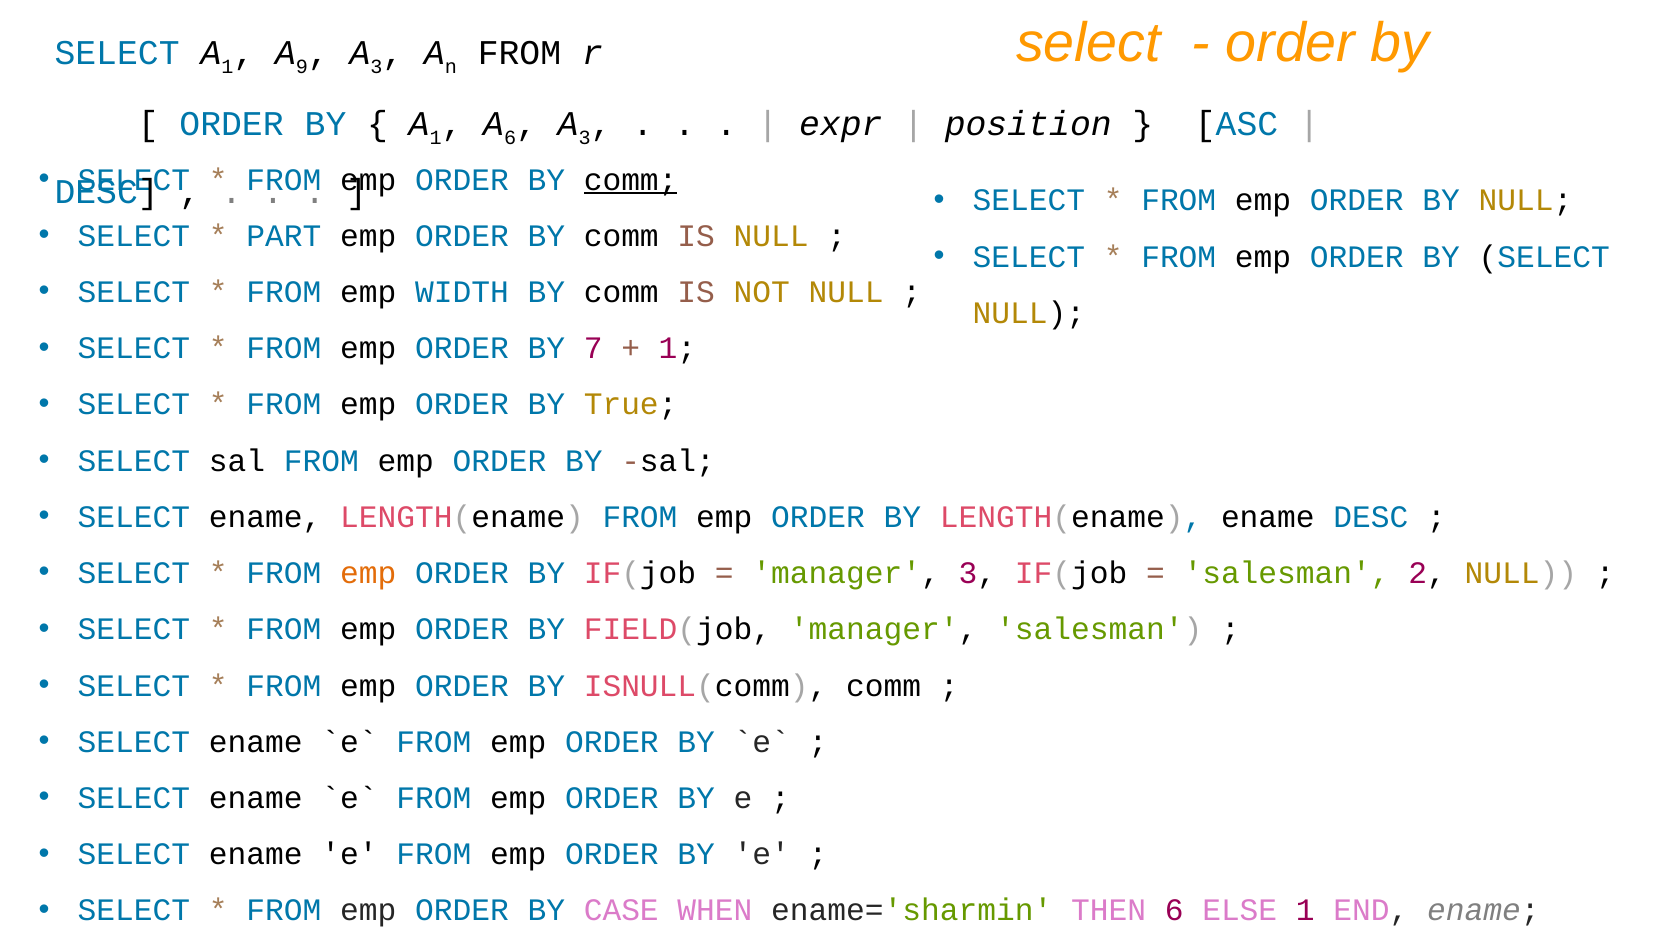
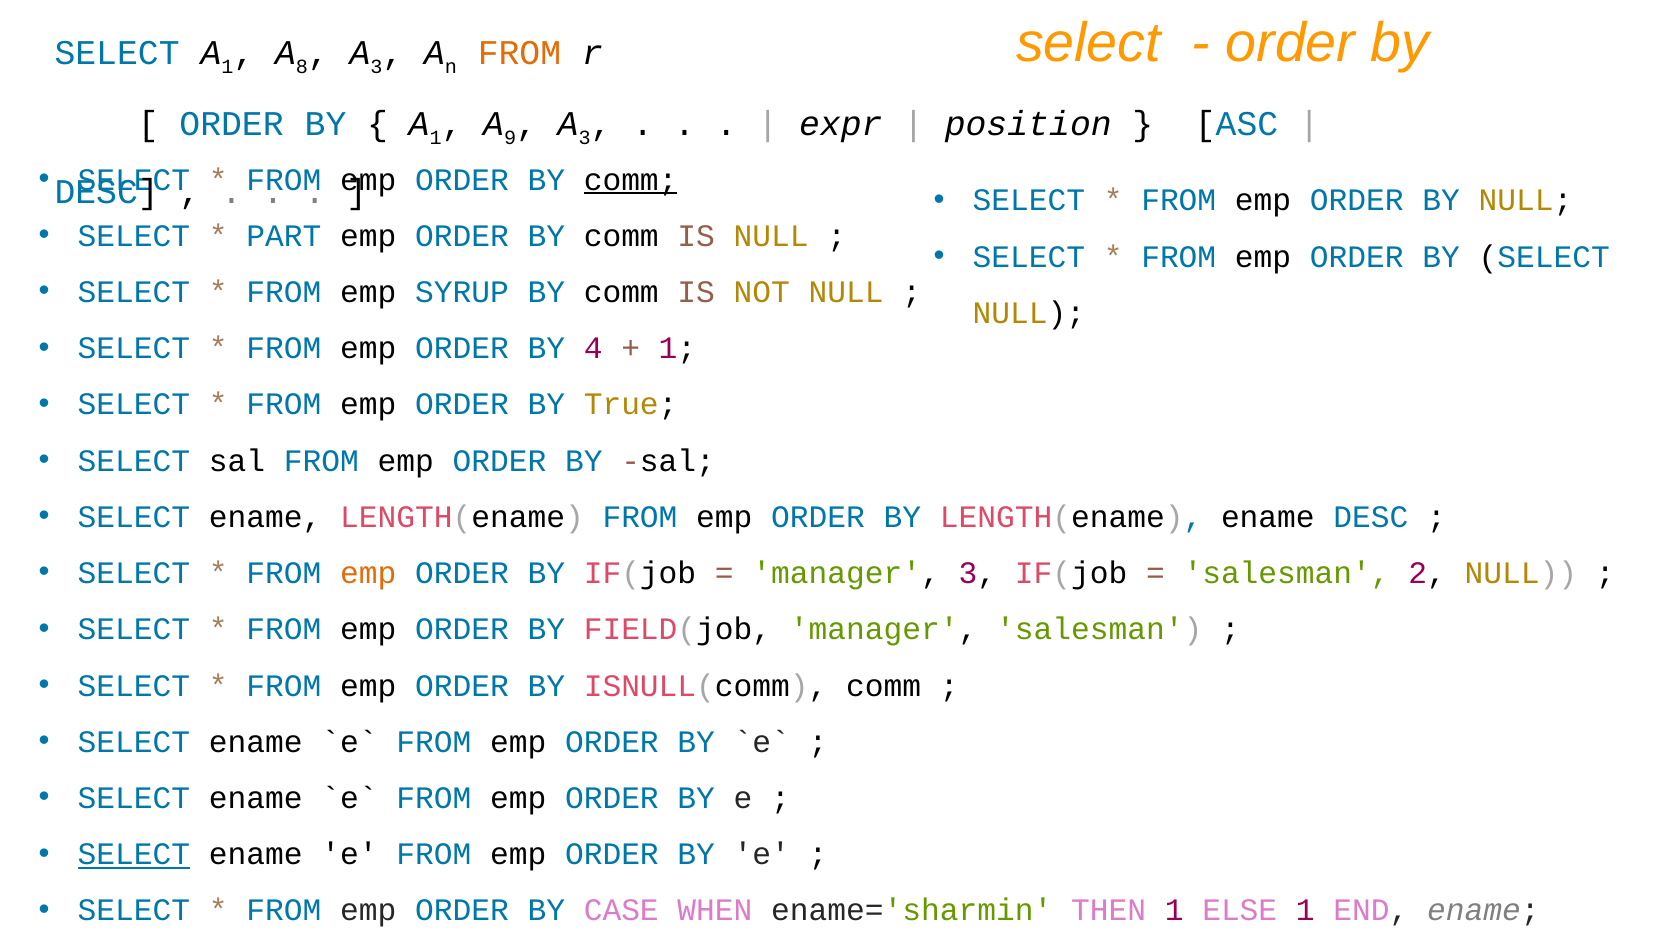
9: 9 -> 8
FROM at (519, 53) colour: black -> orange
6 at (510, 138): 6 -> 9
WIDTH: WIDTH -> SYRUP
7: 7 -> 4
SELECT at (134, 854) underline: none -> present
THEN 6: 6 -> 1
